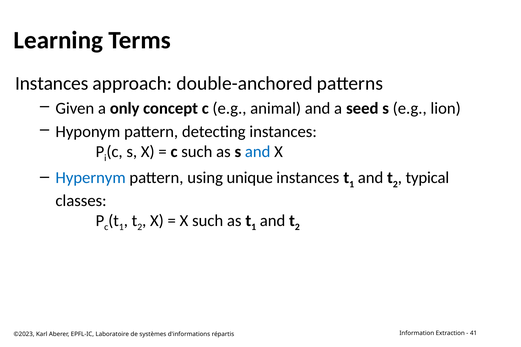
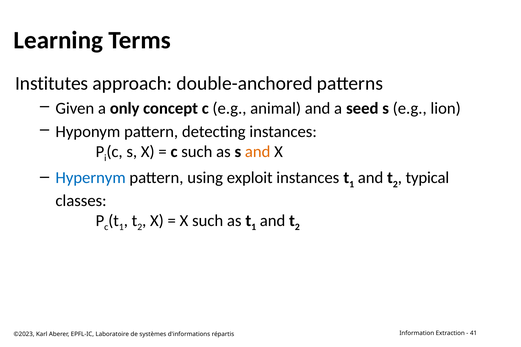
Instances at (52, 83): Instances -> Institutes
and at (258, 152) colour: blue -> orange
unique: unique -> exploit
